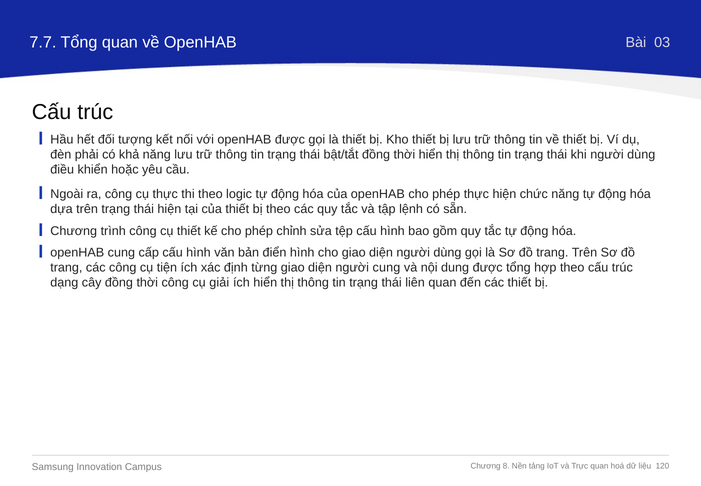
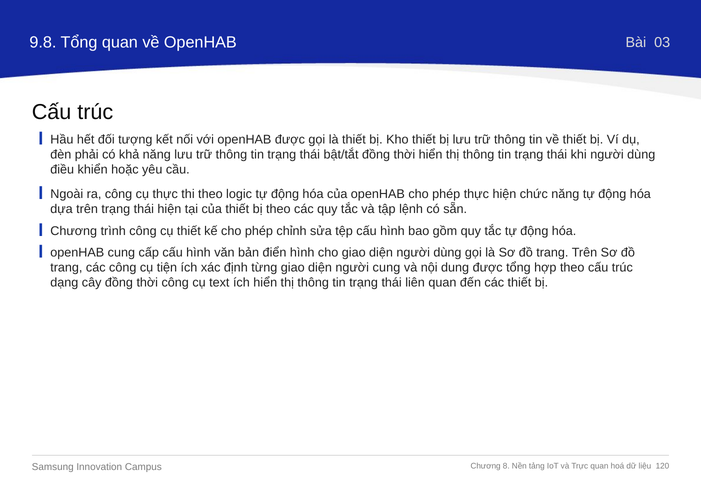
7.7: 7.7 -> 9.8
giải: giải -> text
